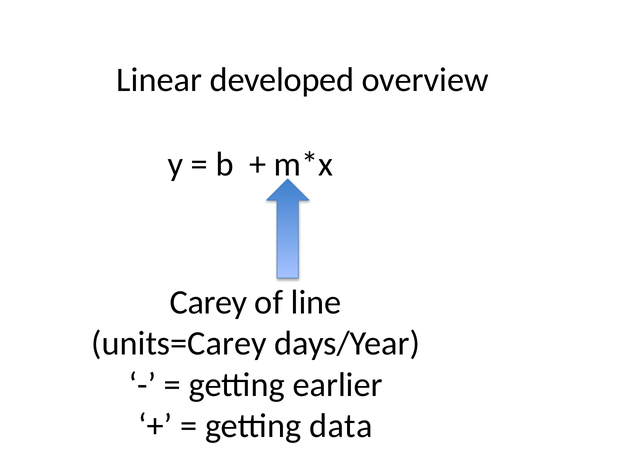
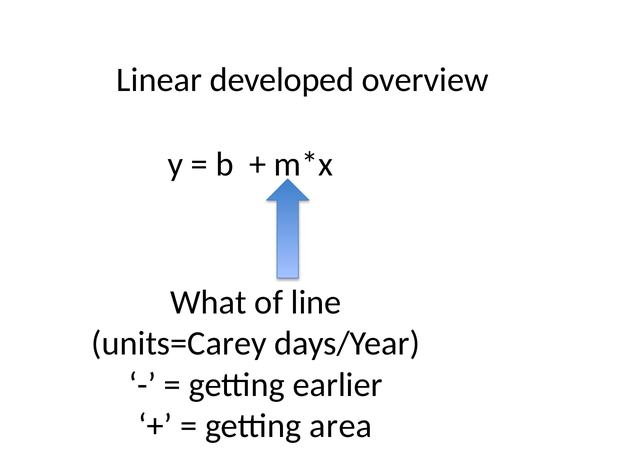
Carey: Carey -> What
data: data -> area
